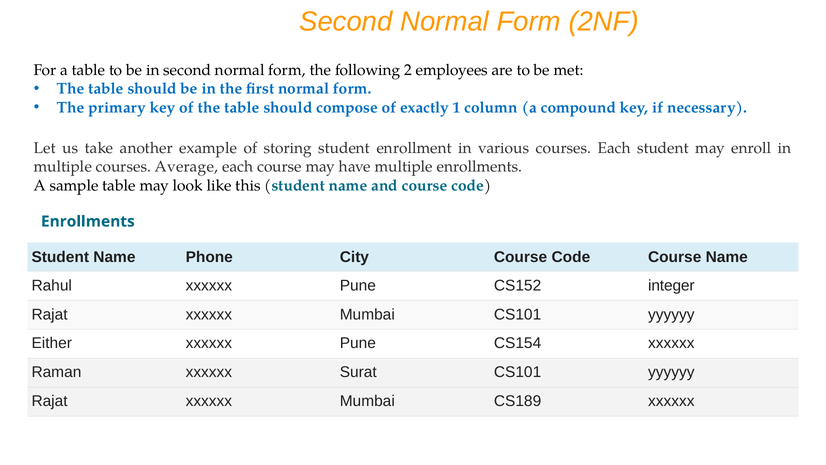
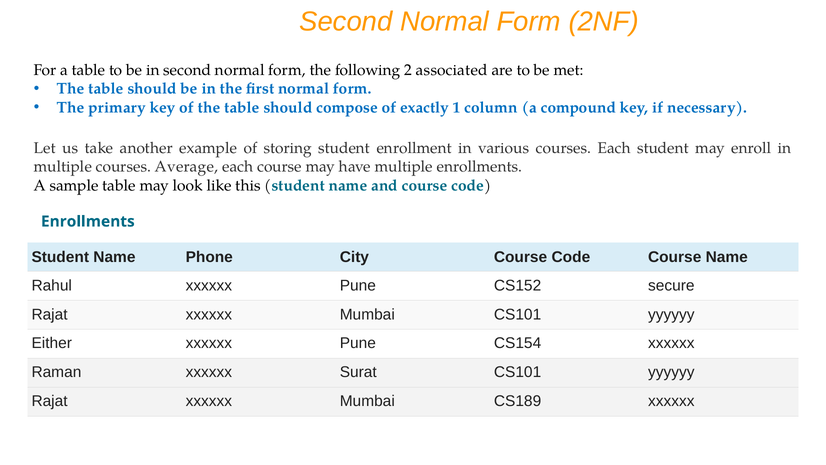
employees: employees -> associated
integer: integer -> secure
